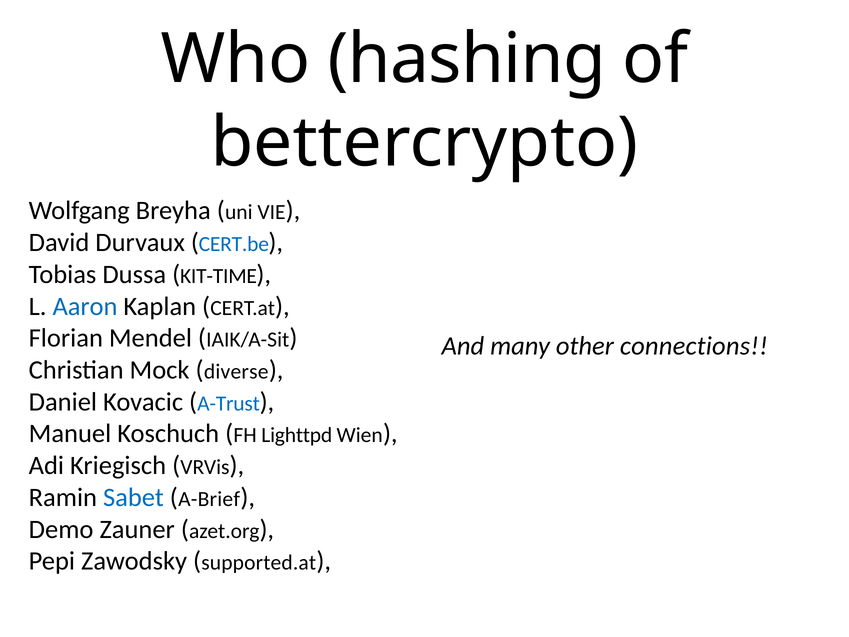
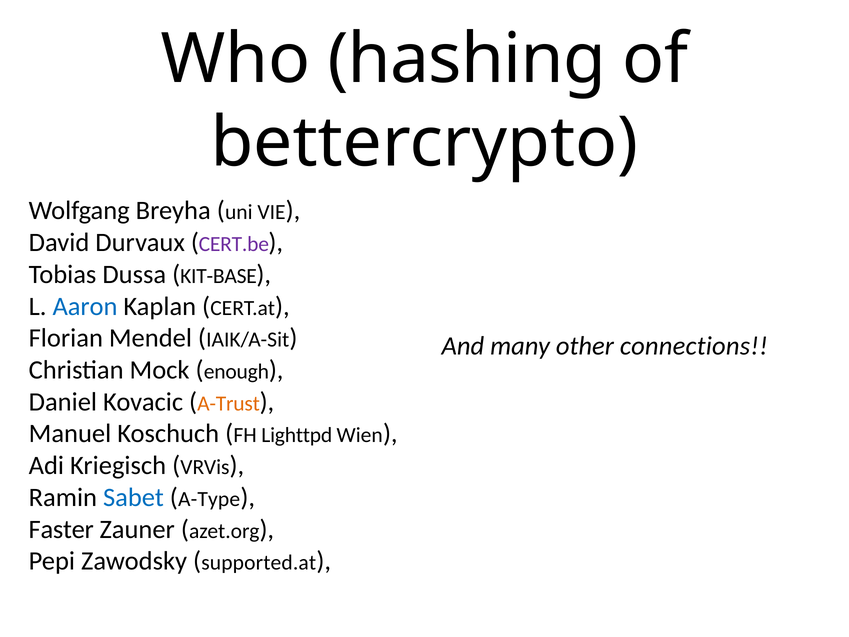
CERT.be colour: blue -> purple
KIT-TIME: KIT-TIME -> KIT-BASE
diverse: diverse -> enough
A-Trust colour: blue -> orange
A-Brief: A-Brief -> A-Type
Demo: Demo -> Faster
